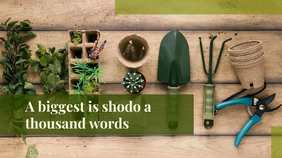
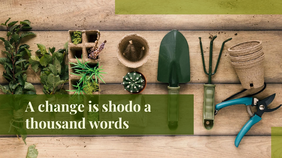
biggest: biggest -> change
